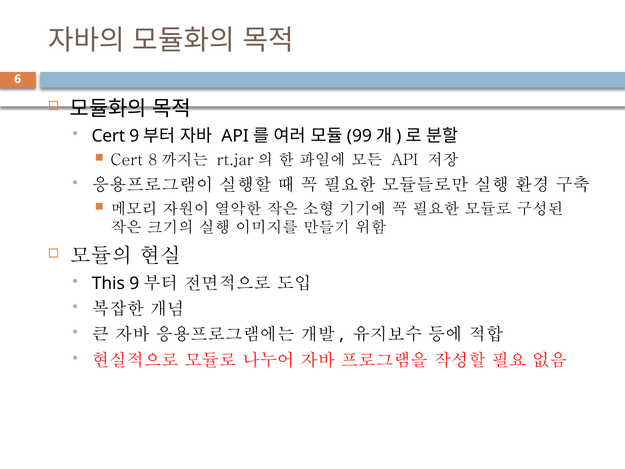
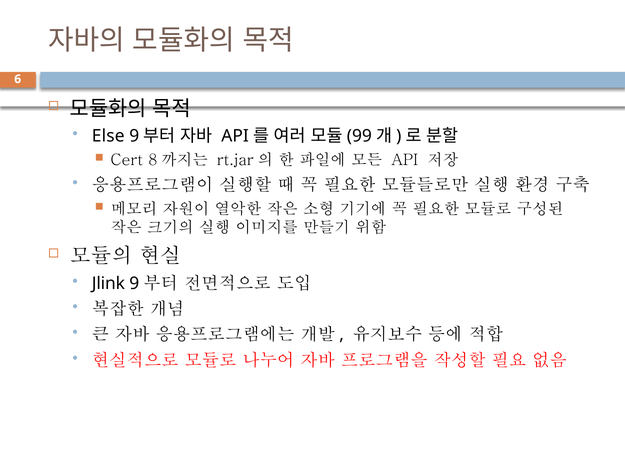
Cert at (108, 136): Cert -> Else
This: This -> Jlink
